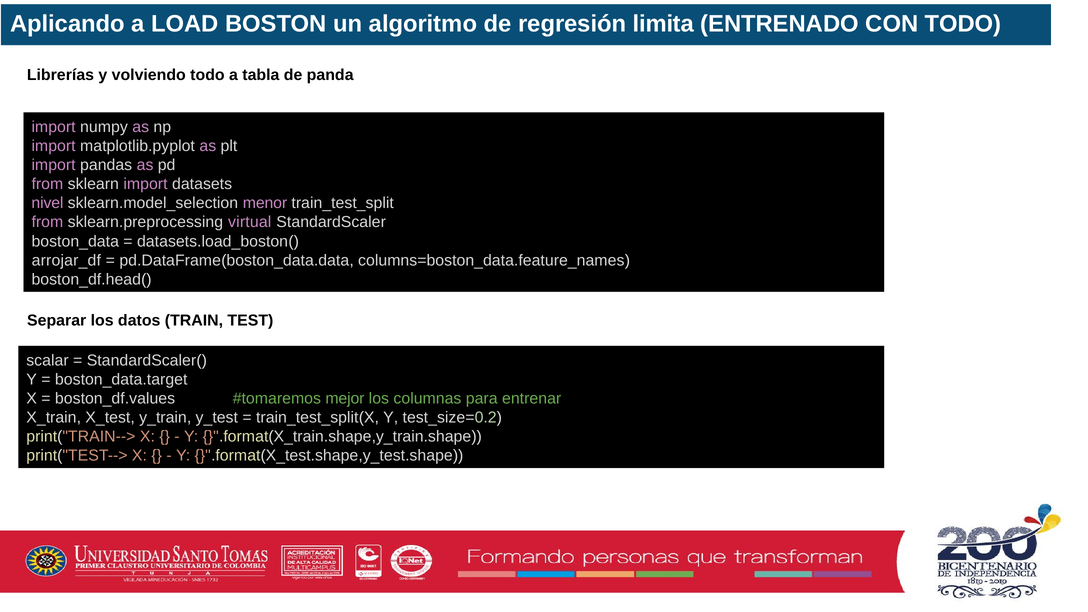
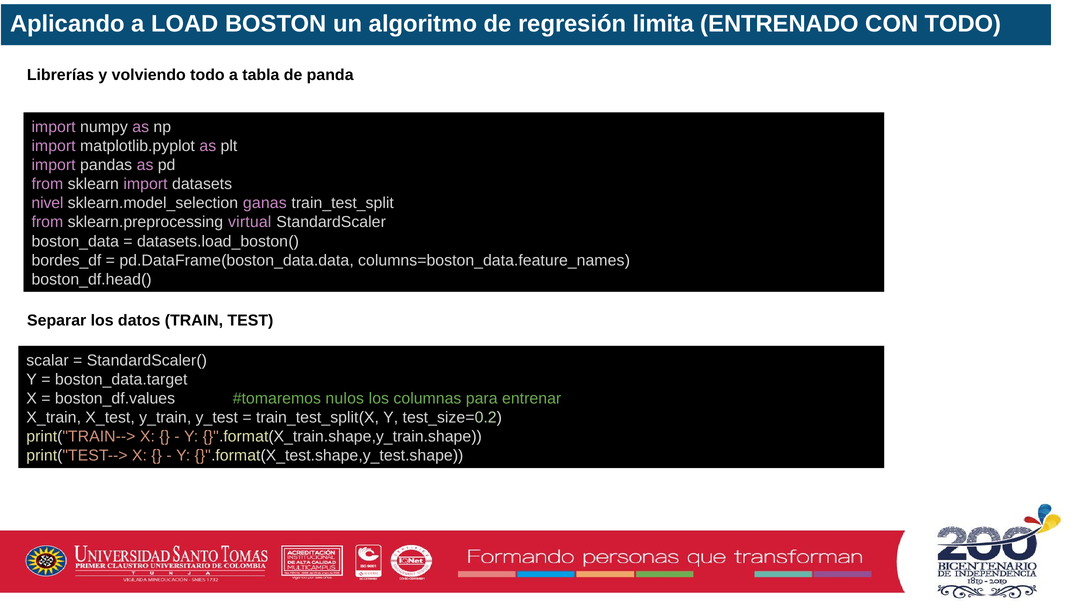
menor: menor -> ganas
arrojar_df: arrojar_df -> bordes_df
mejor: mejor -> nulos
